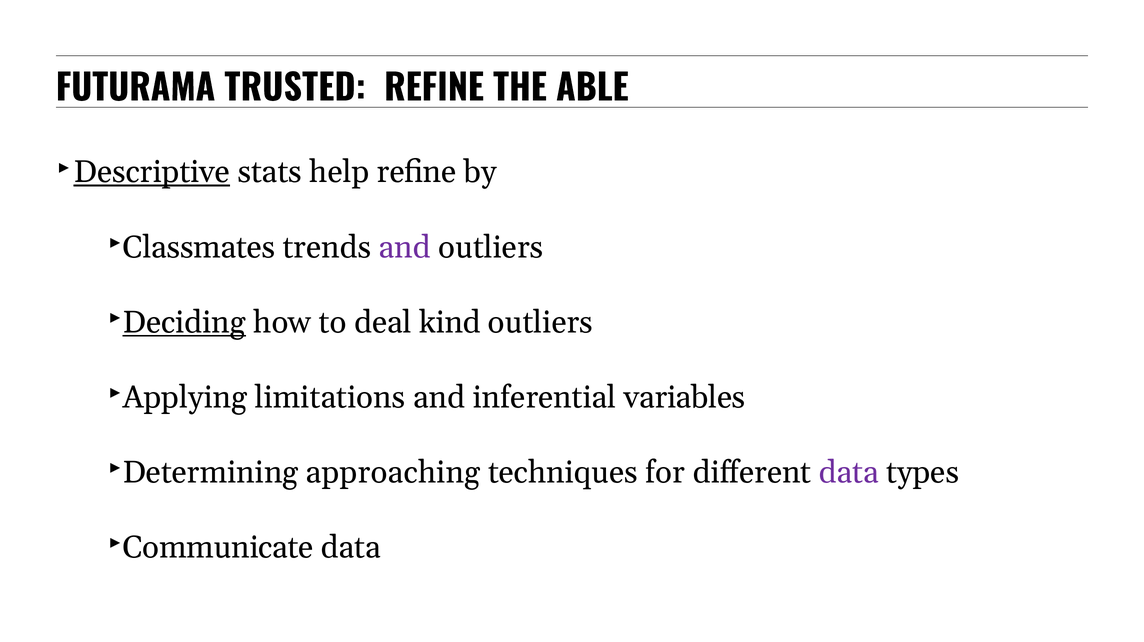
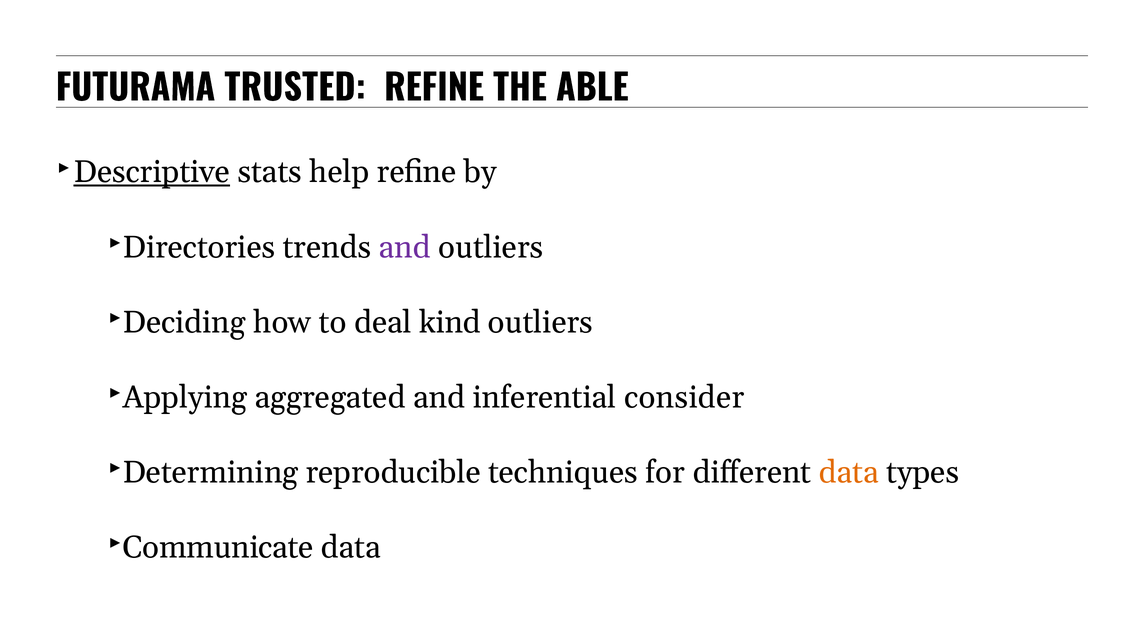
Classmates: Classmates -> Directories
Deciding underline: present -> none
limitations: limitations -> aggregated
variables: variables -> consider
approaching: approaching -> reproducible
data at (849, 473) colour: purple -> orange
